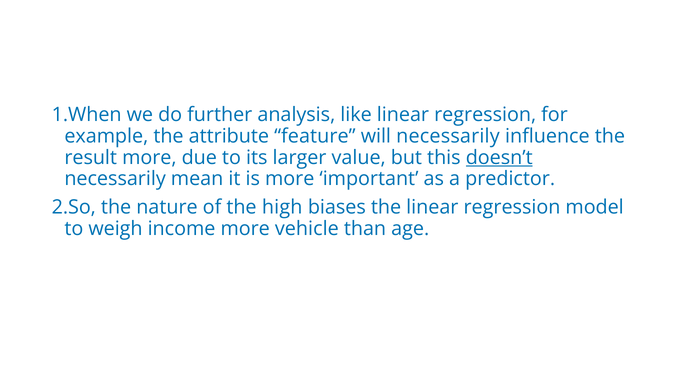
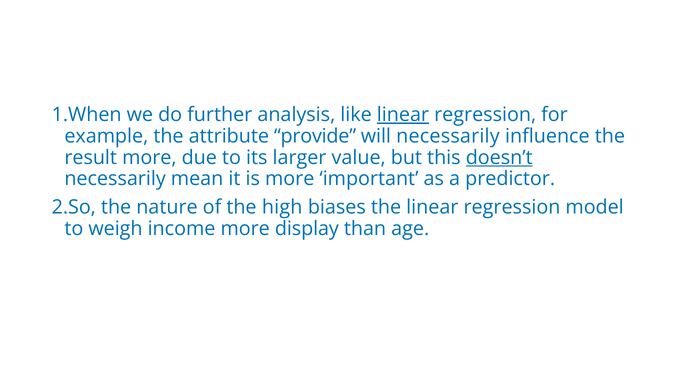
linear at (403, 115) underline: none -> present
feature: feature -> provide
vehicle: vehicle -> display
